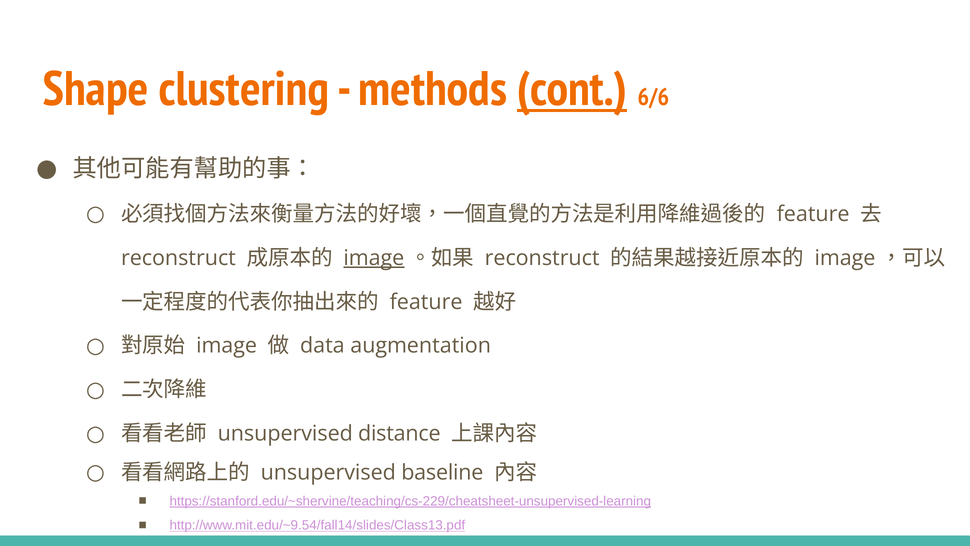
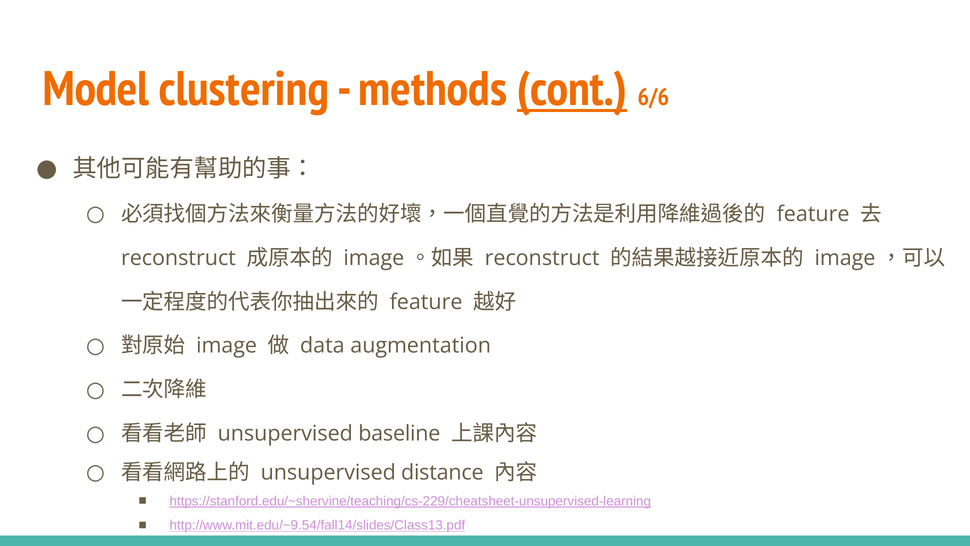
Shape: Shape -> Model
image at (374, 258) underline: present -> none
distance: distance -> baseline
baseline: baseline -> distance
